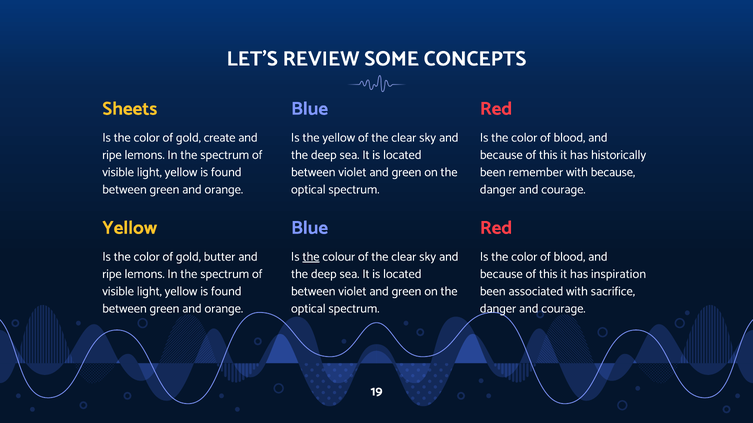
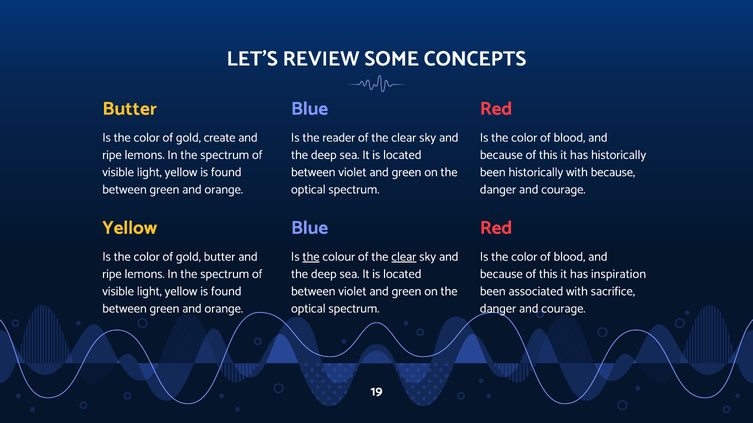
Sheets at (130, 109): Sheets -> Butter
the yellow: yellow -> reader
been remember: remember -> historically
clear at (404, 257) underline: none -> present
